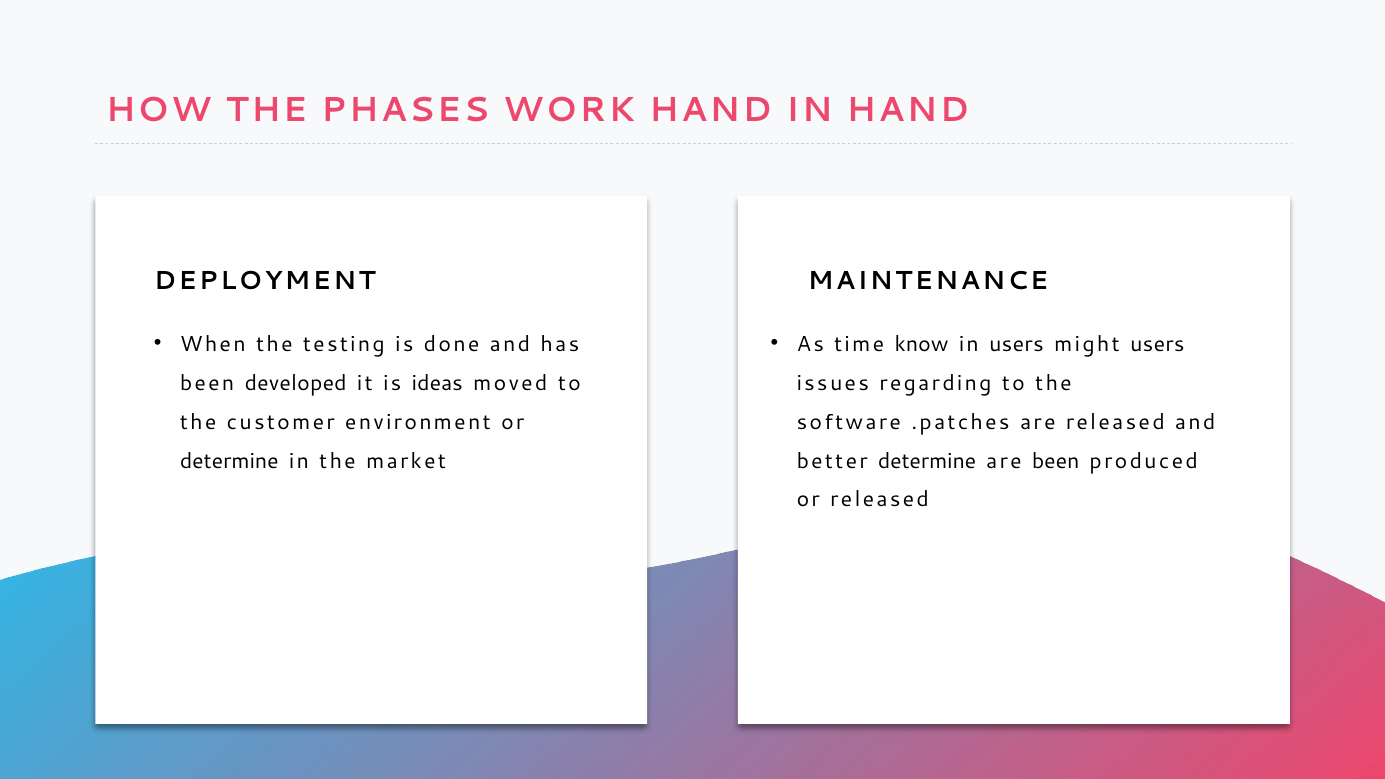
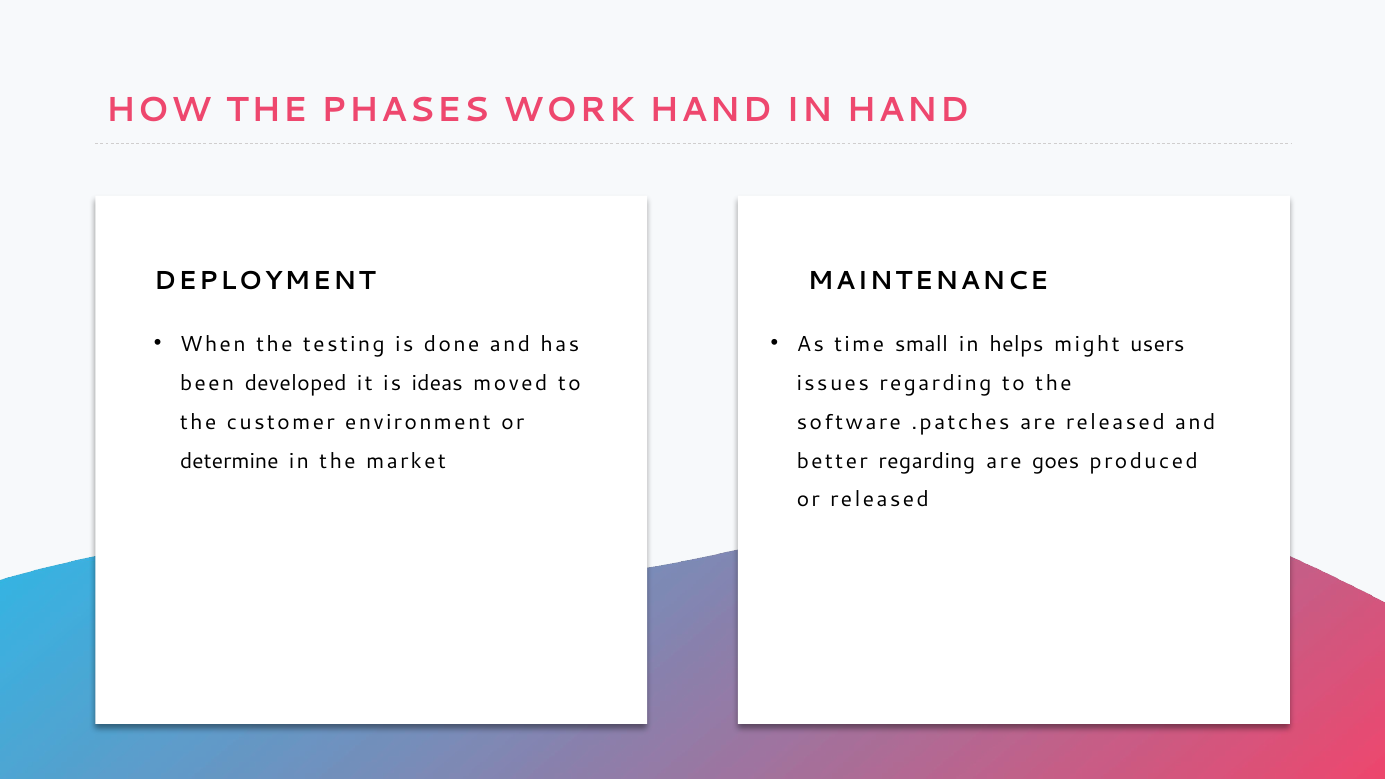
know: know -> small
in users: users -> helps
better determine: determine -> regarding
are been: been -> goes
